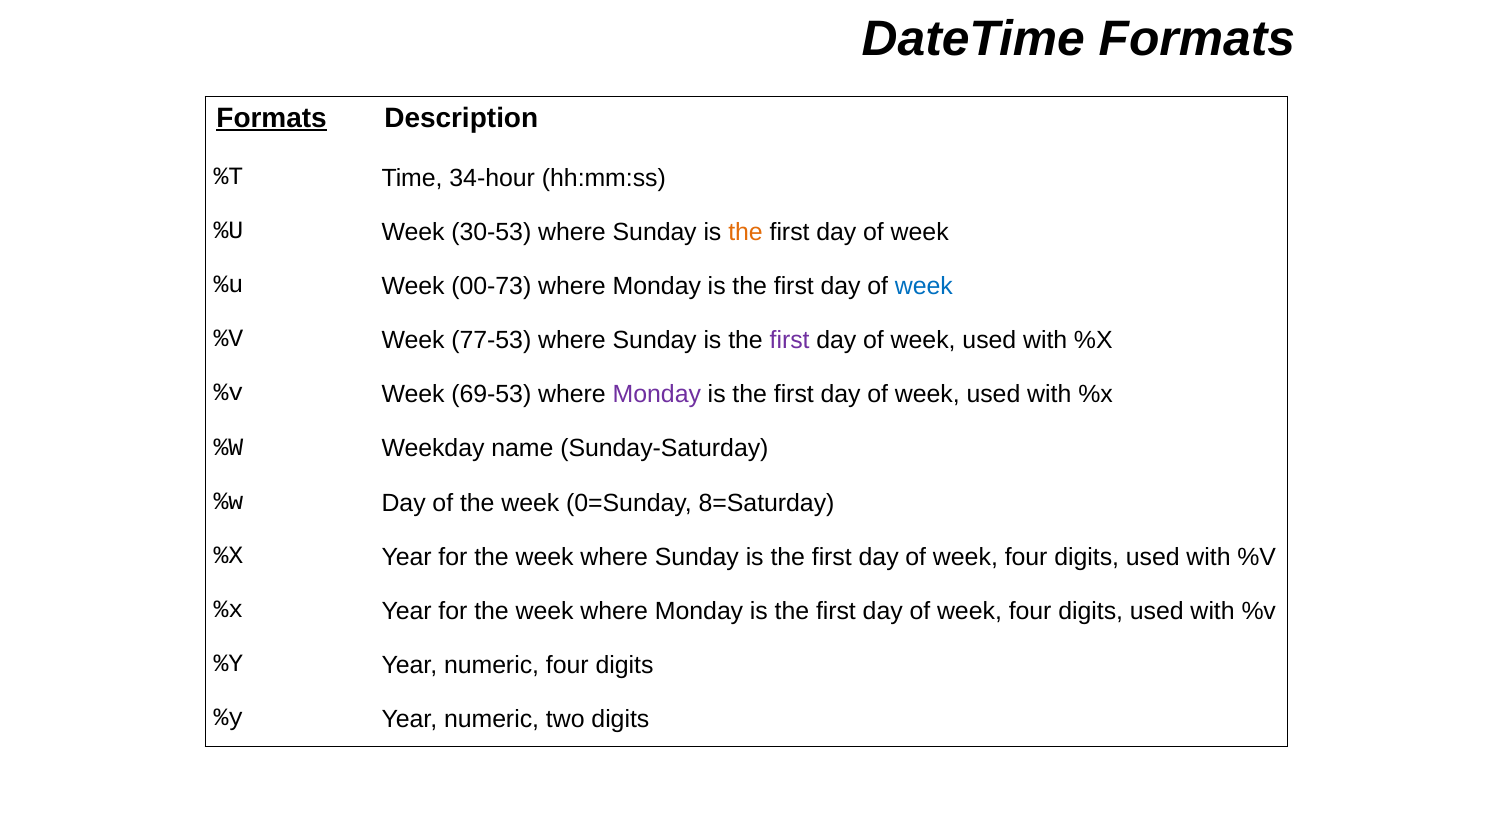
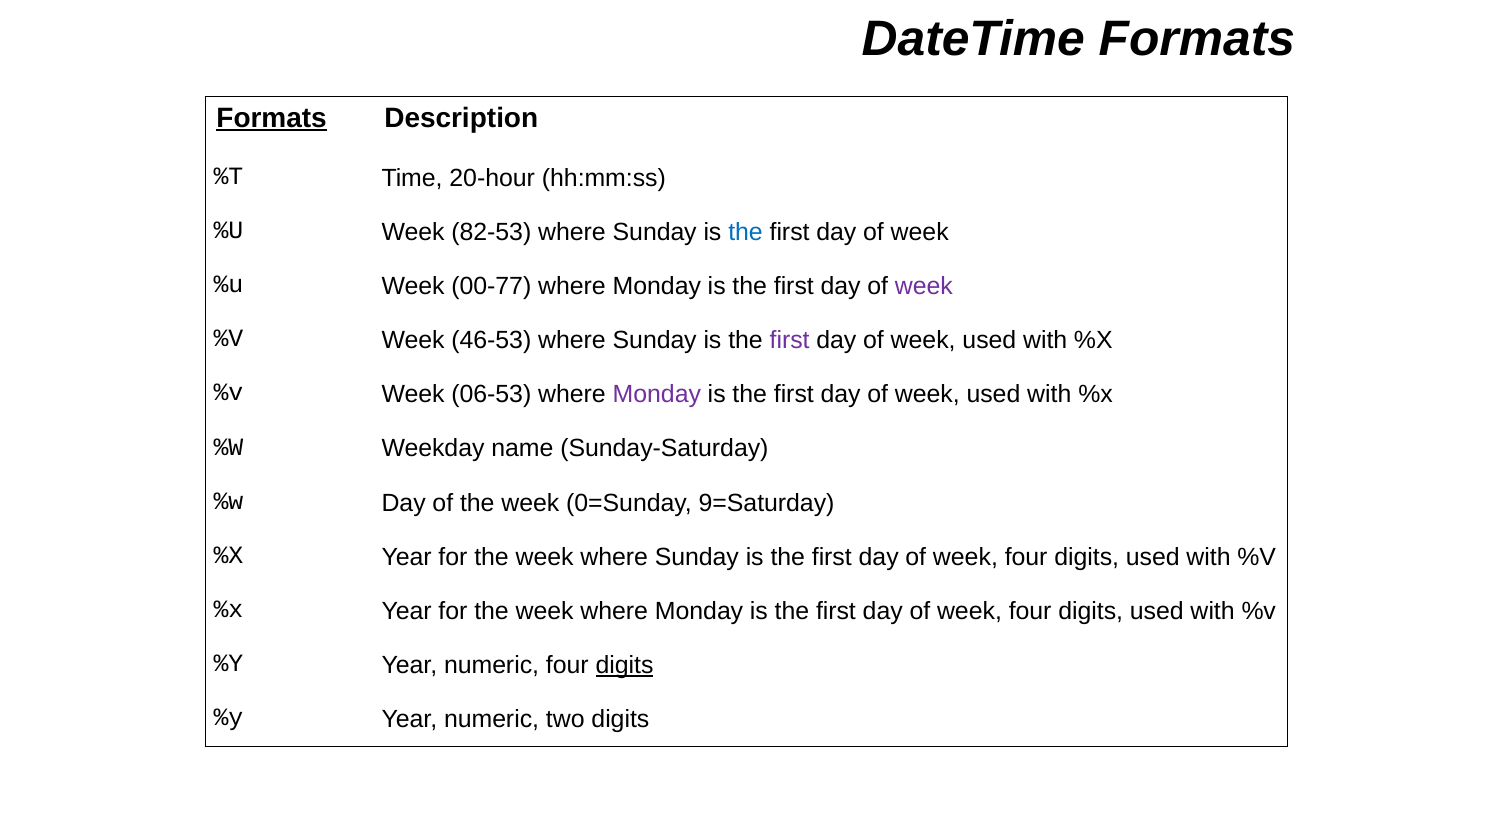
34-hour: 34-hour -> 20-hour
30-53: 30-53 -> 82-53
the at (746, 232) colour: orange -> blue
00-73: 00-73 -> 00-77
week at (924, 286) colour: blue -> purple
77-53: 77-53 -> 46-53
69-53: 69-53 -> 06-53
8=Saturday: 8=Saturday -> 9=Saturday
digits at (625, 665) underline: none -> present
